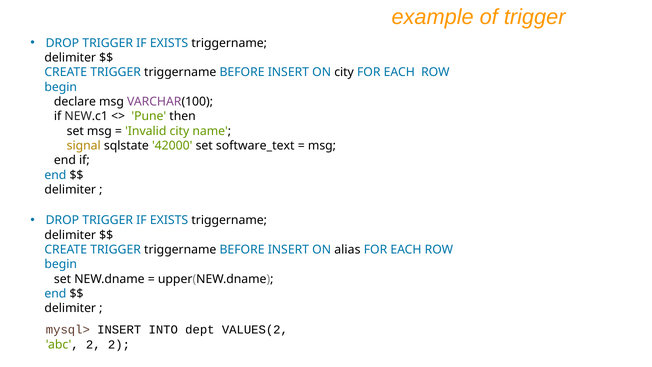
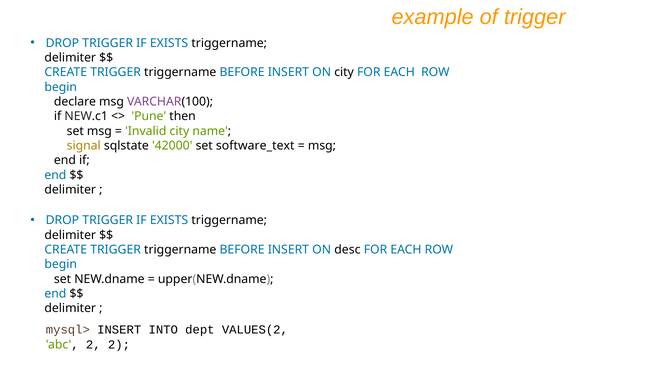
alias: alias -> desc
